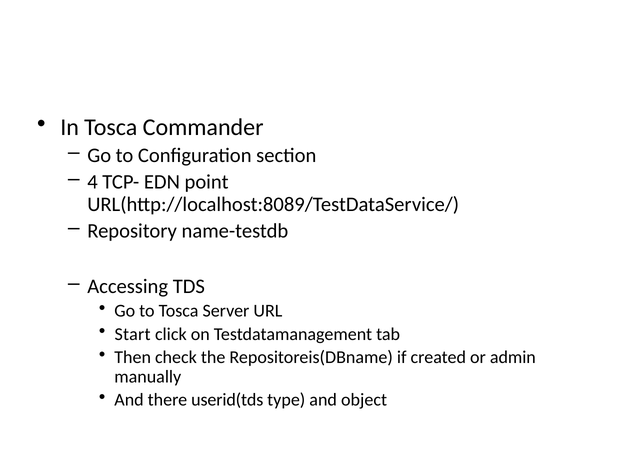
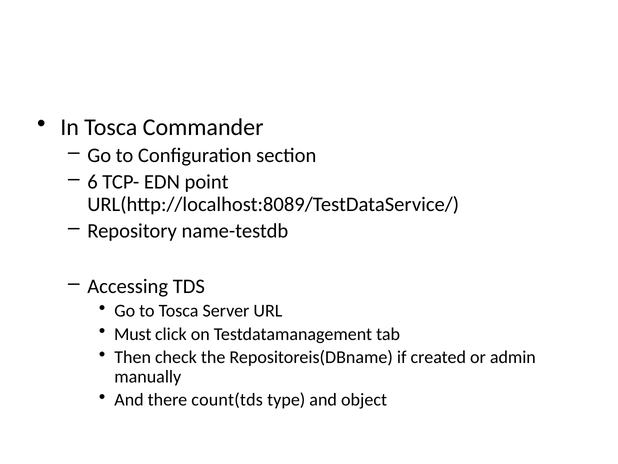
4: 4 -> 6
Start: Start -> Must
userid(tds: userid(tds -> count(tds
